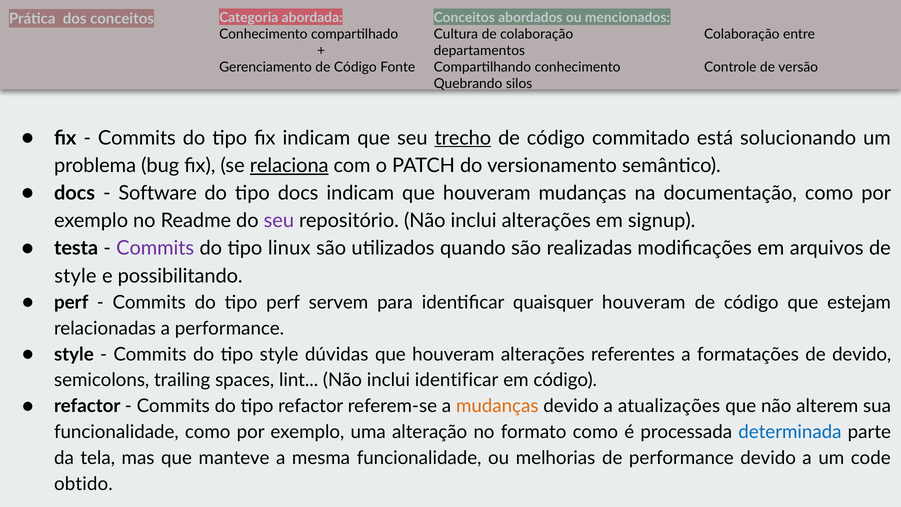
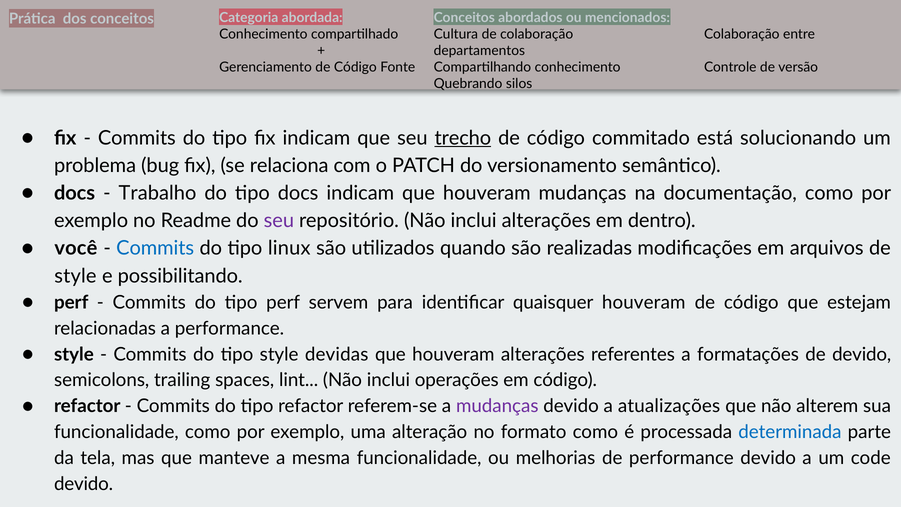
relaciona underline: present -> none
Software: Software -> Trabalho
signup: signup -> dentro
testa: testa -> você
Commits at (155, 248) colour: purple -> blue
dúvidas: dúvidas -> devidas
inclui identificar: identificar -> operações
mudanças at (497, 406) colour: orange -> purple
obtido at (83, 484): obtido -> devido
